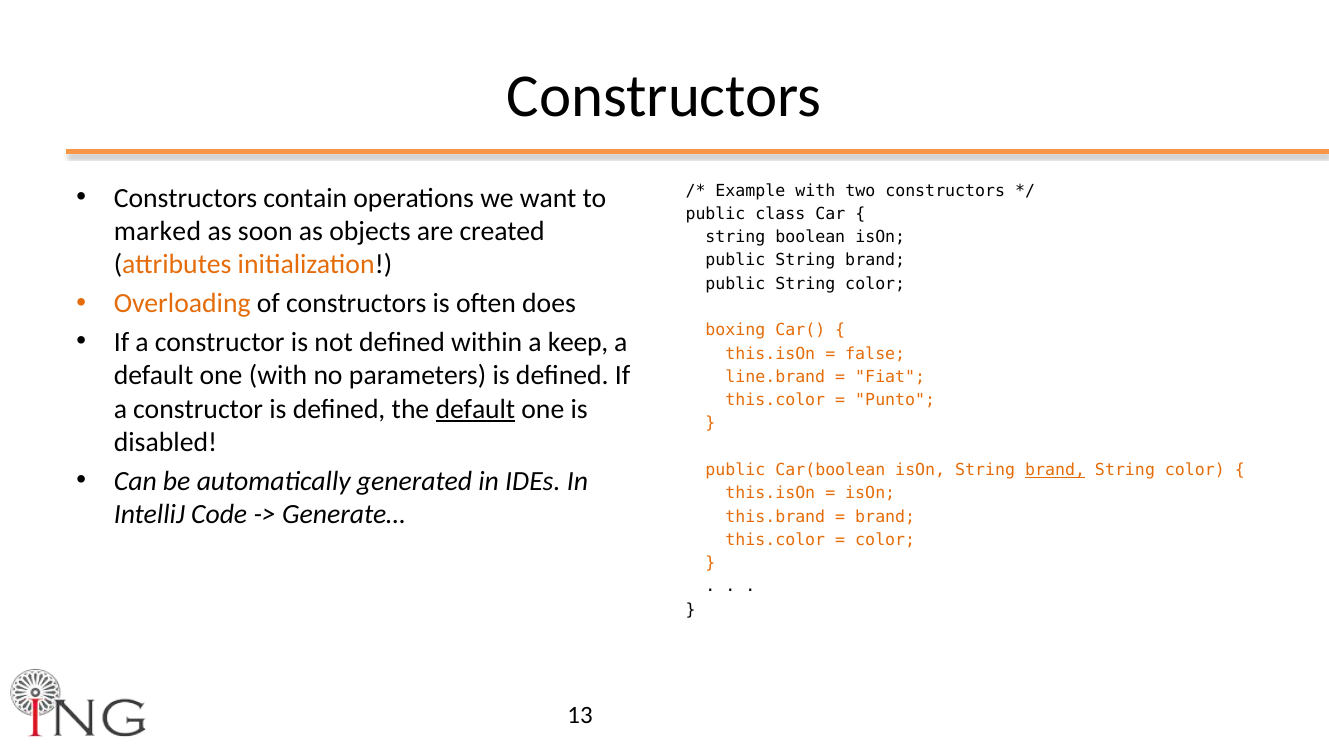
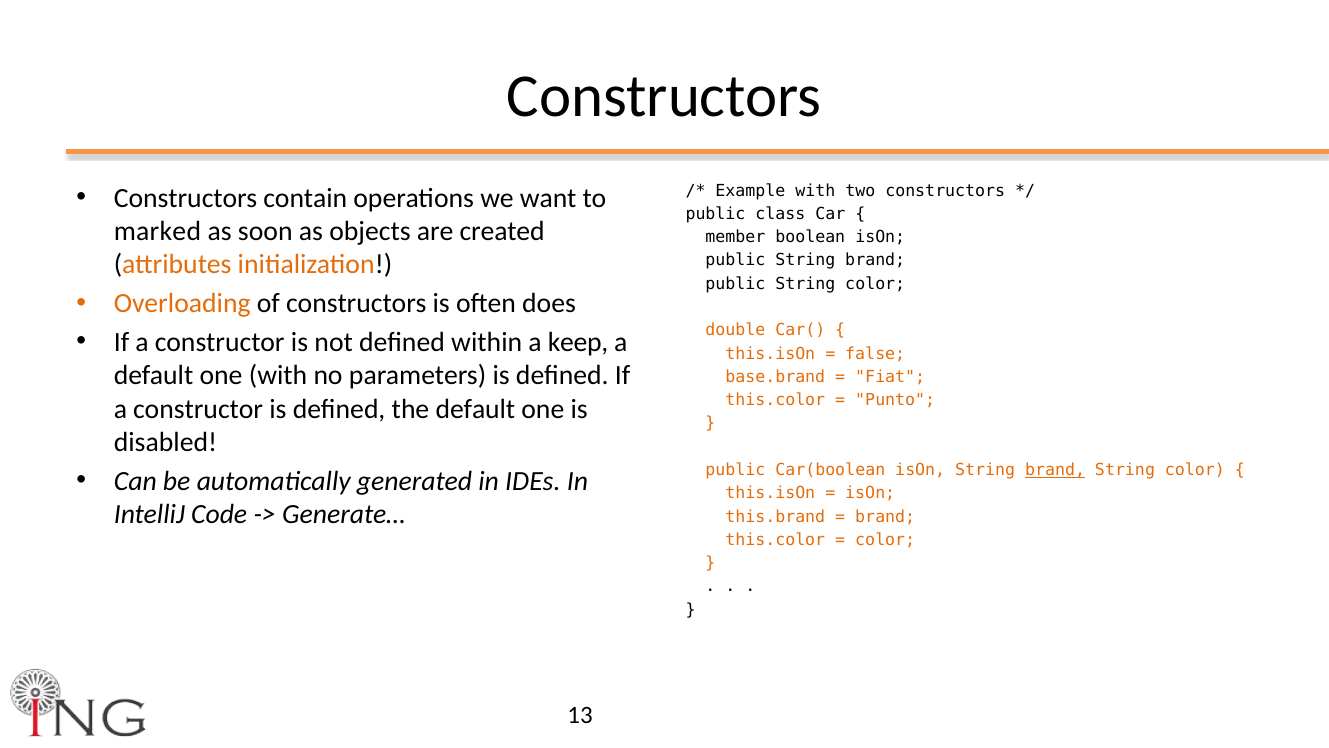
string at (735, 237): string -> member
boxing: boxing -> double
line.brand: line.brand -> base.brand
default at (475, 409) underline: present -> none
